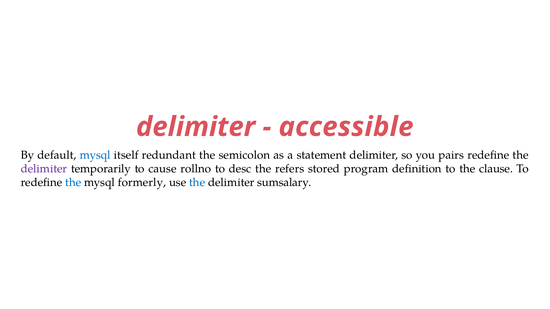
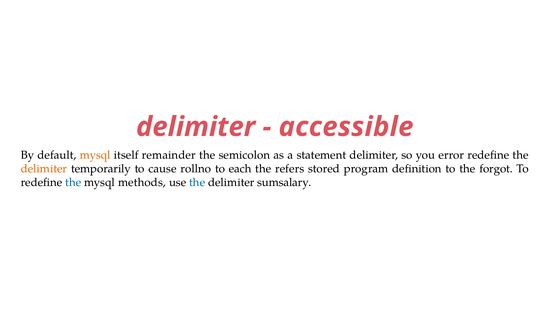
mysql at (95, 155) colour: blue -> orange
redundant: redundant -> remainder
pairs: pairs -> error
delimiter at (44, 169) colour: purple -> orange
desc: desc -> each
clause: clause -> forgot
formerly: formerly -> methods
